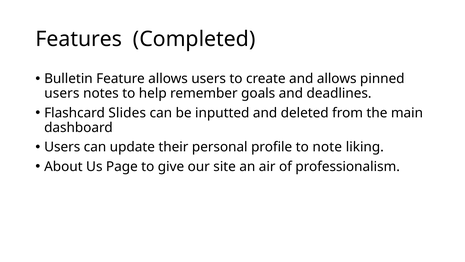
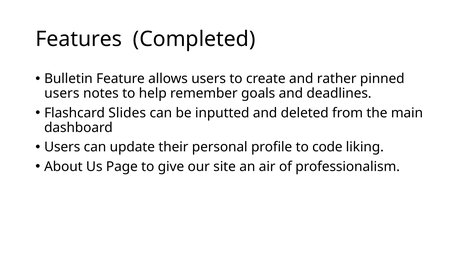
and allows: allows -> rather
note: note -> code
